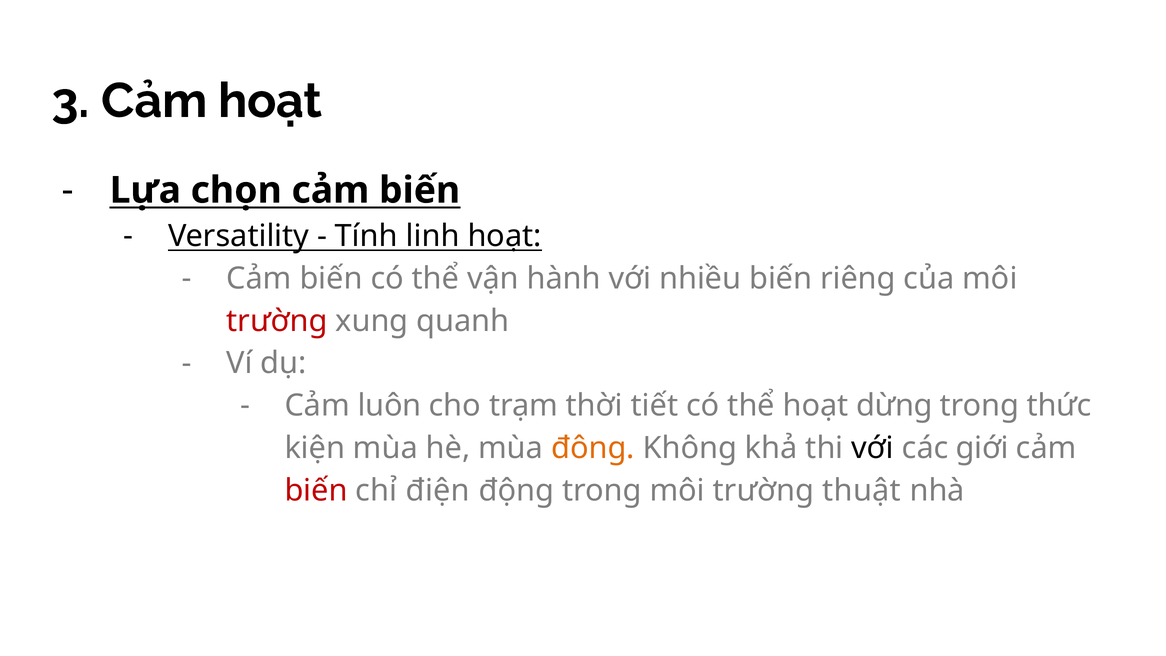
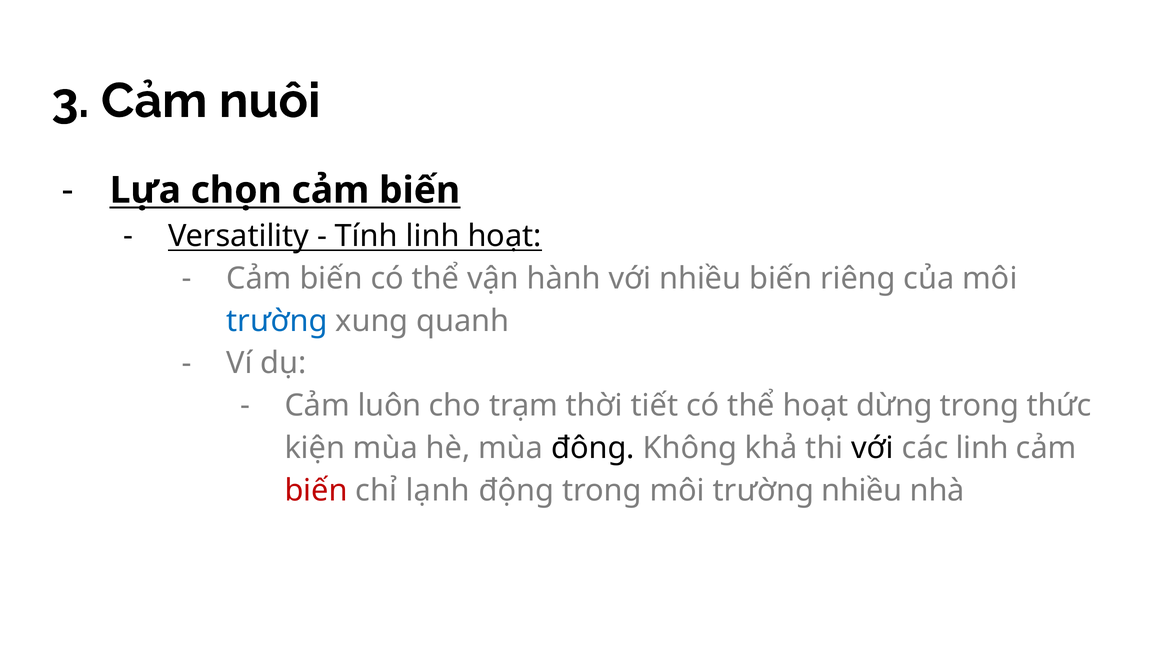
Cảm hoạt: hoạt -> nuôi
trường at (277, 321) colour: red -> blue
đông colour: orange -> black
các giới: giới -> linh
điện: điện -> lạnh
trường thuật: thuật -> nhiều
